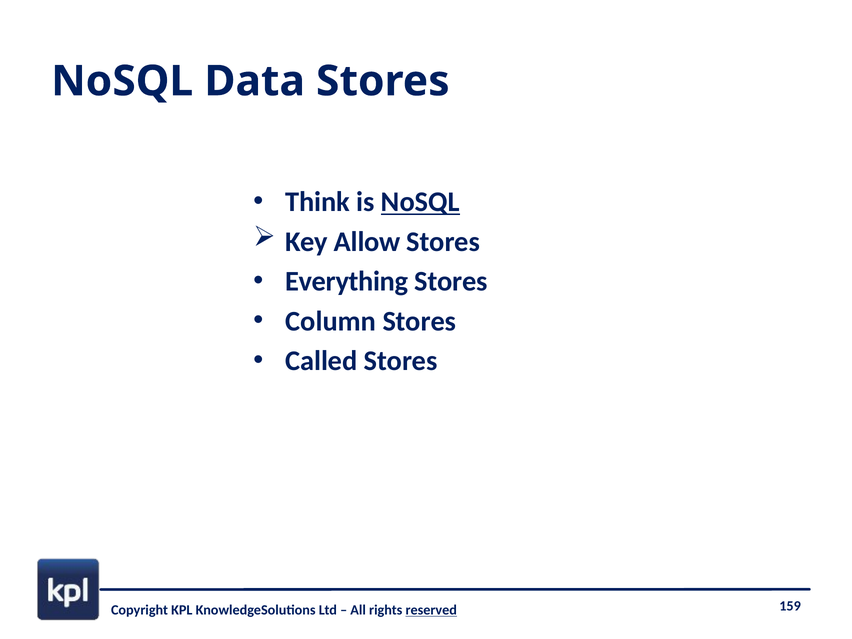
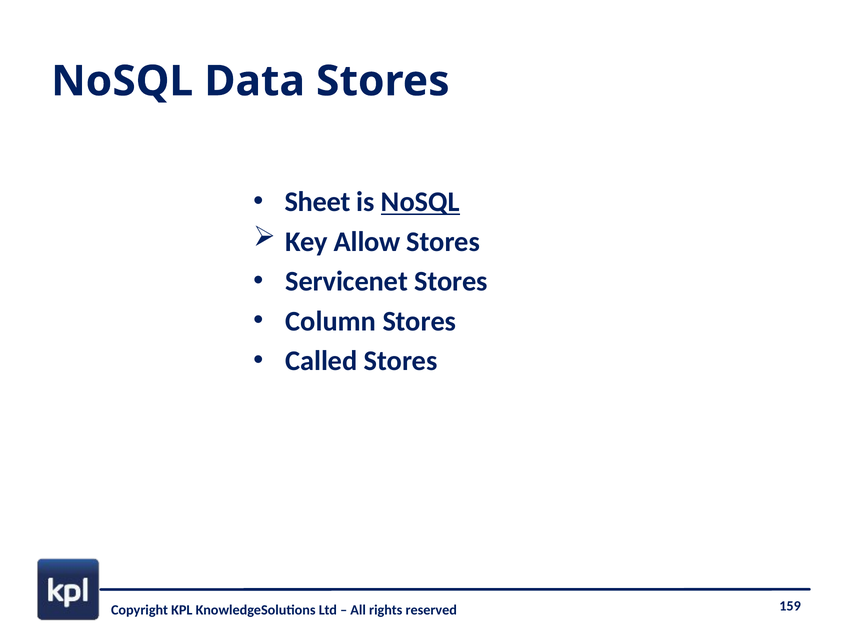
Think: Think -> Sheet
Everything: Everything -> Servicenet
reserved underline: present -> none
